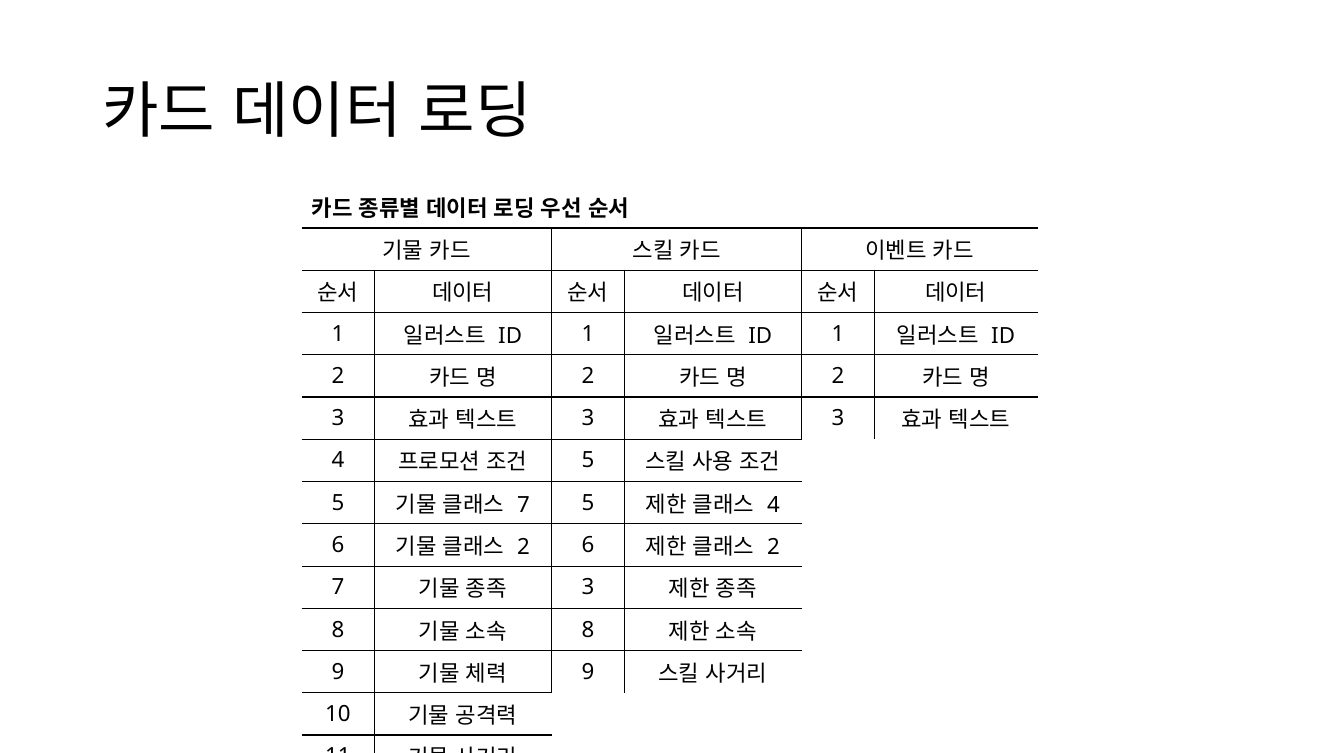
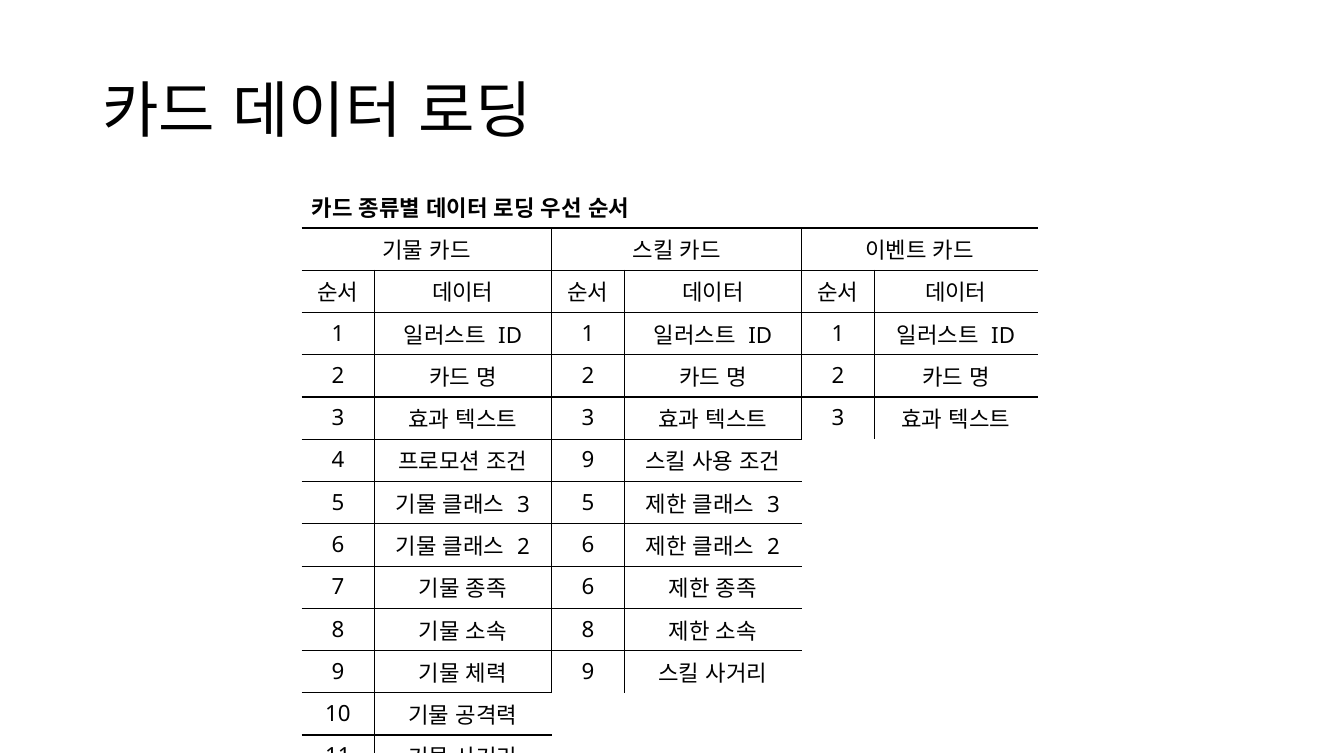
5 at (588, 461): 5 -> 9
7 at (524, 505): 7 -> 3
4 at (774, 505): 4 -> 3
3 at (588, 588): 3 -> 6
